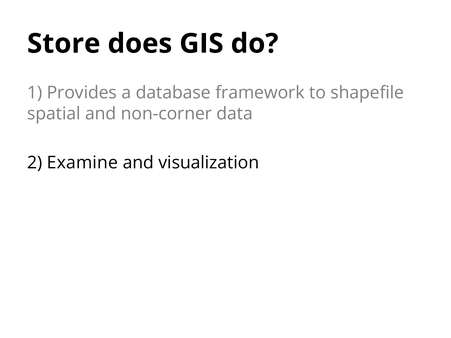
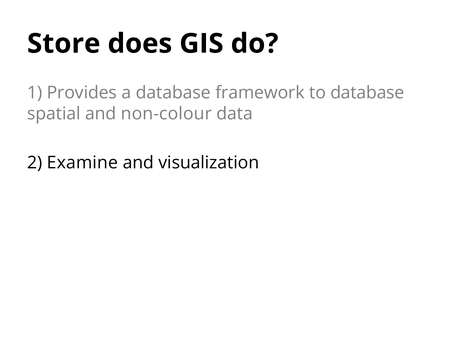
to shapefile: shapefile -> database
non-corner: non-corner -> non-colour
